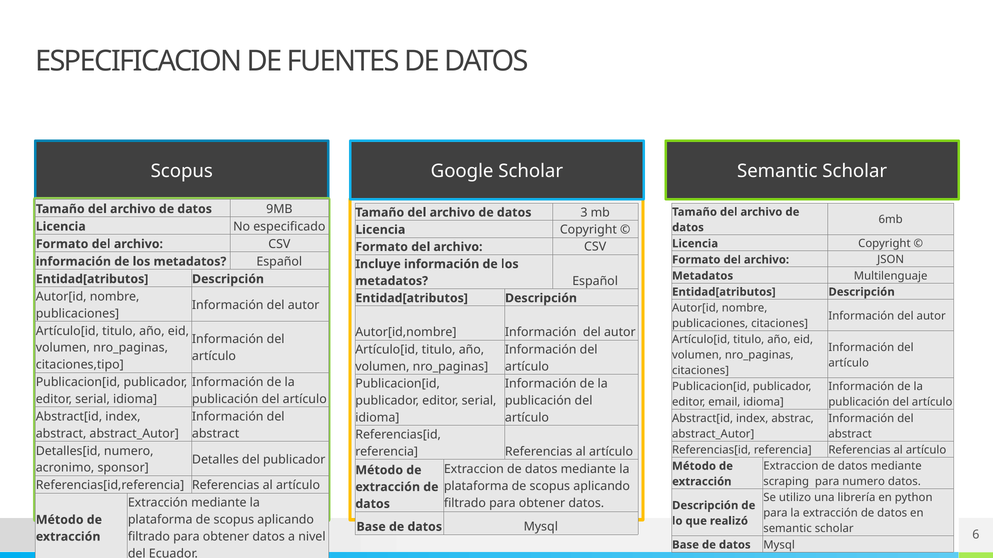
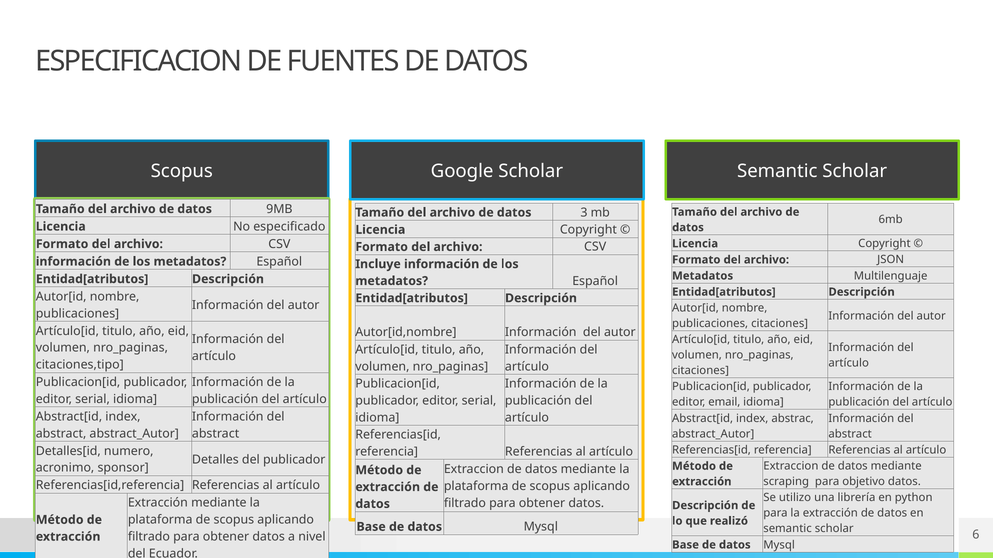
para numero: numero -> objetivo
